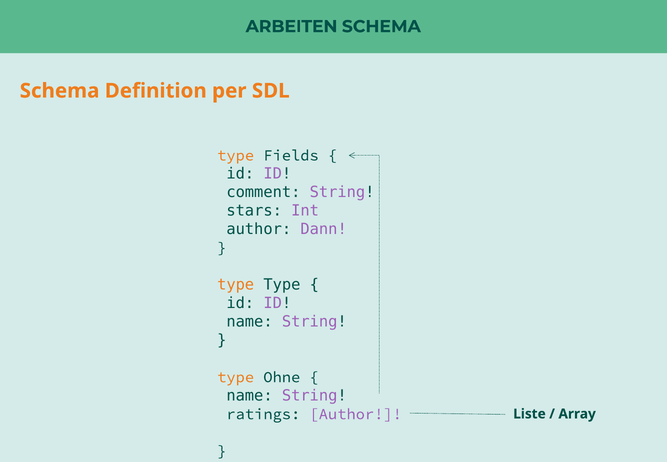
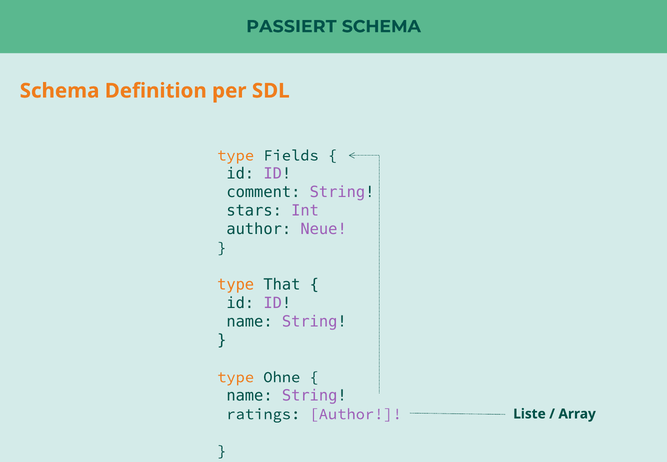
ARBEITEN: ARBEITEN -> PASSIERT
Dann: Dann -> Neue
type Type: Type -> That
